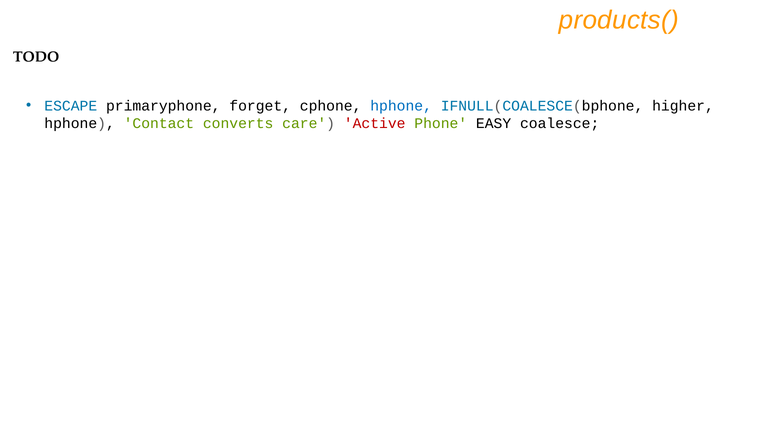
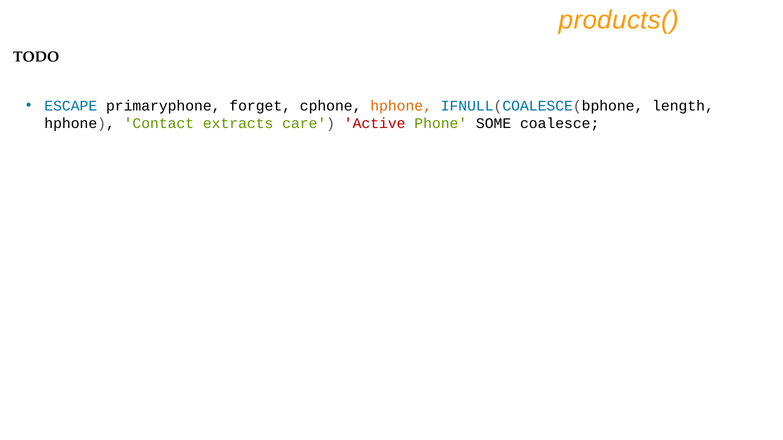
hphone at (401, 106) colour: blue -> orange
higher: higher -> length
converts: converts -> extracts
EASY: EASY -> SOME
